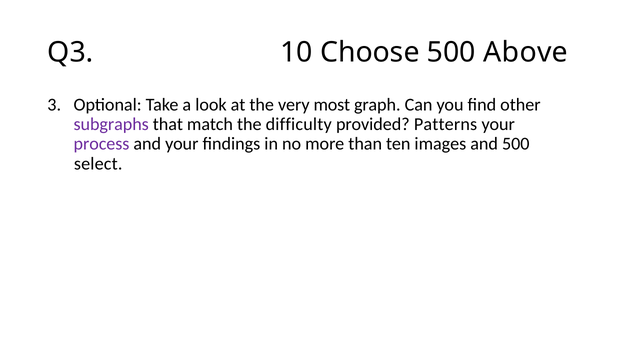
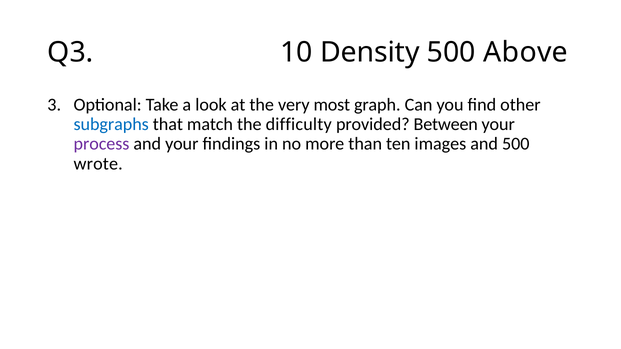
Choose: Choose -> Density
subgraphs colour: purple -> blue
Patterns: Patterns -> Between
select: select -> wrote
